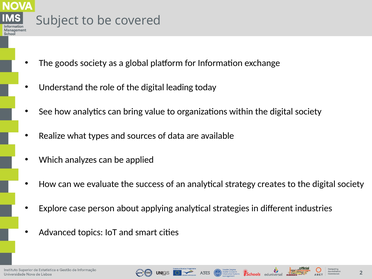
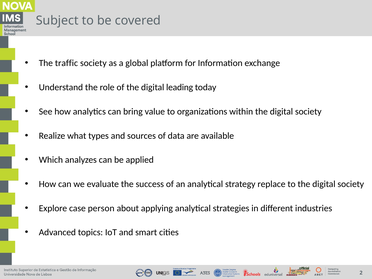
goods: goods -> traffic
creates: creates -> replace
